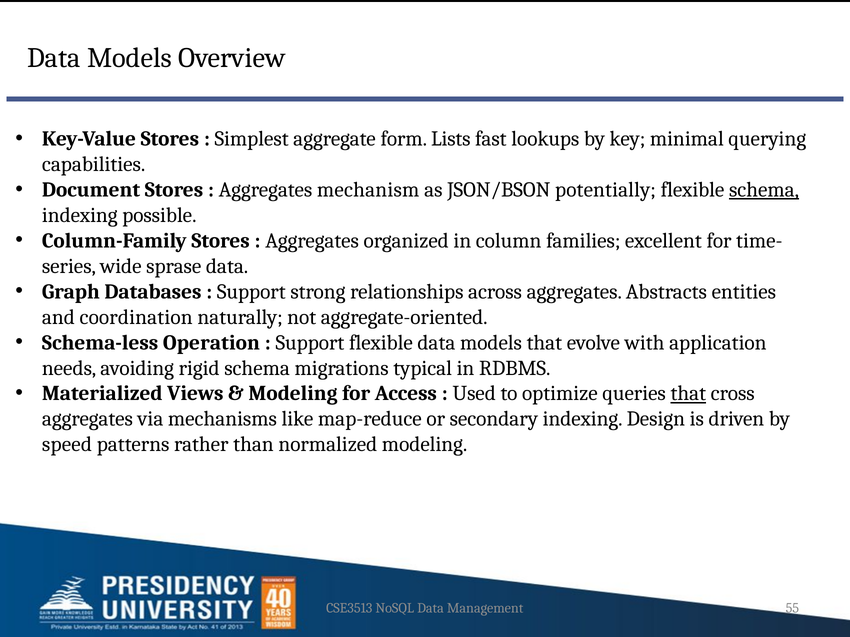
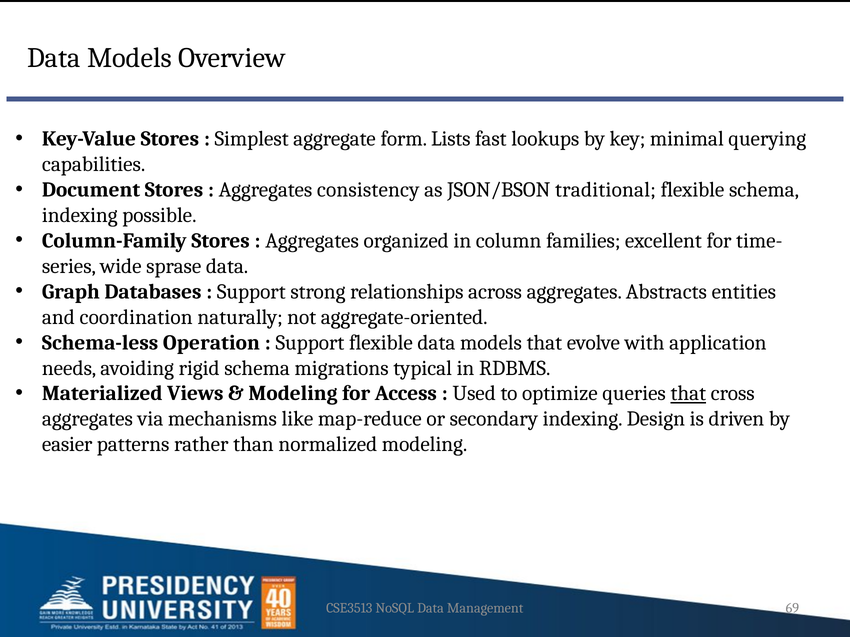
mechanism: mechanism -> consistency
potentially: potentially -> traditional
schema at (764, 190) underline: present -> none
speed: speed -> easier
55: 55 -> 69
